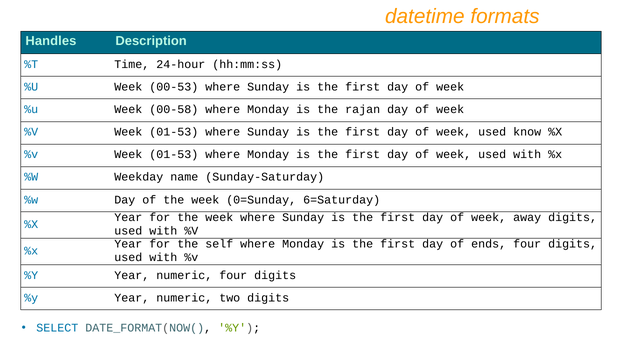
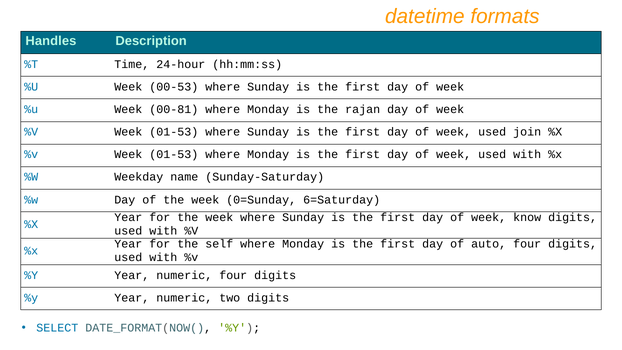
00-58: 00-58 -> 00-81
know: know -> join
away: away -> know
ends: ends -> auto
